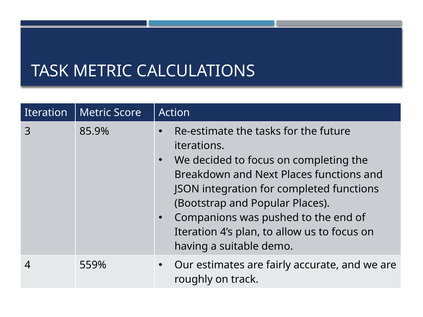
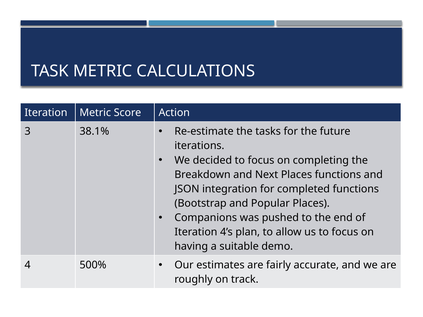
85.9%: 85.9% -> 38.1%
559%: 559% -> 500%
